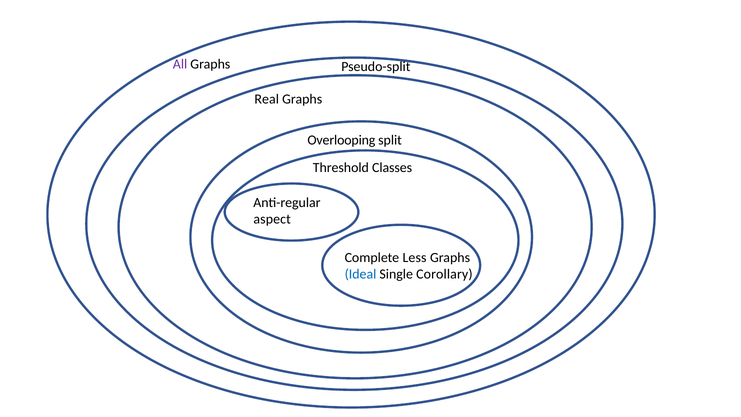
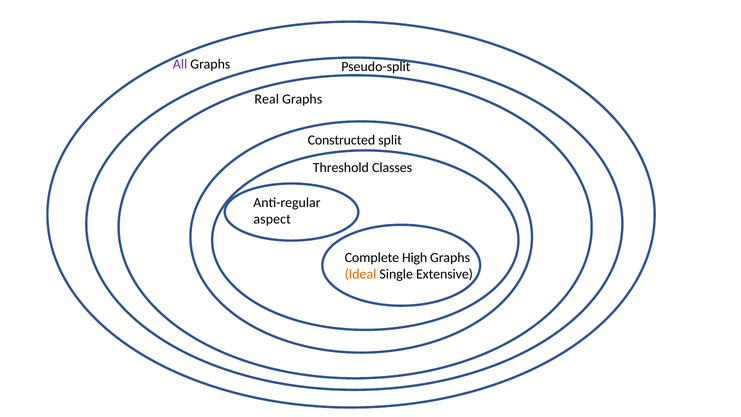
Overlooping: Overlooping -> Constructed
Less: Less -> High
Ideal colour: blue -> orange
Corollary: Corollary -> Extensive
